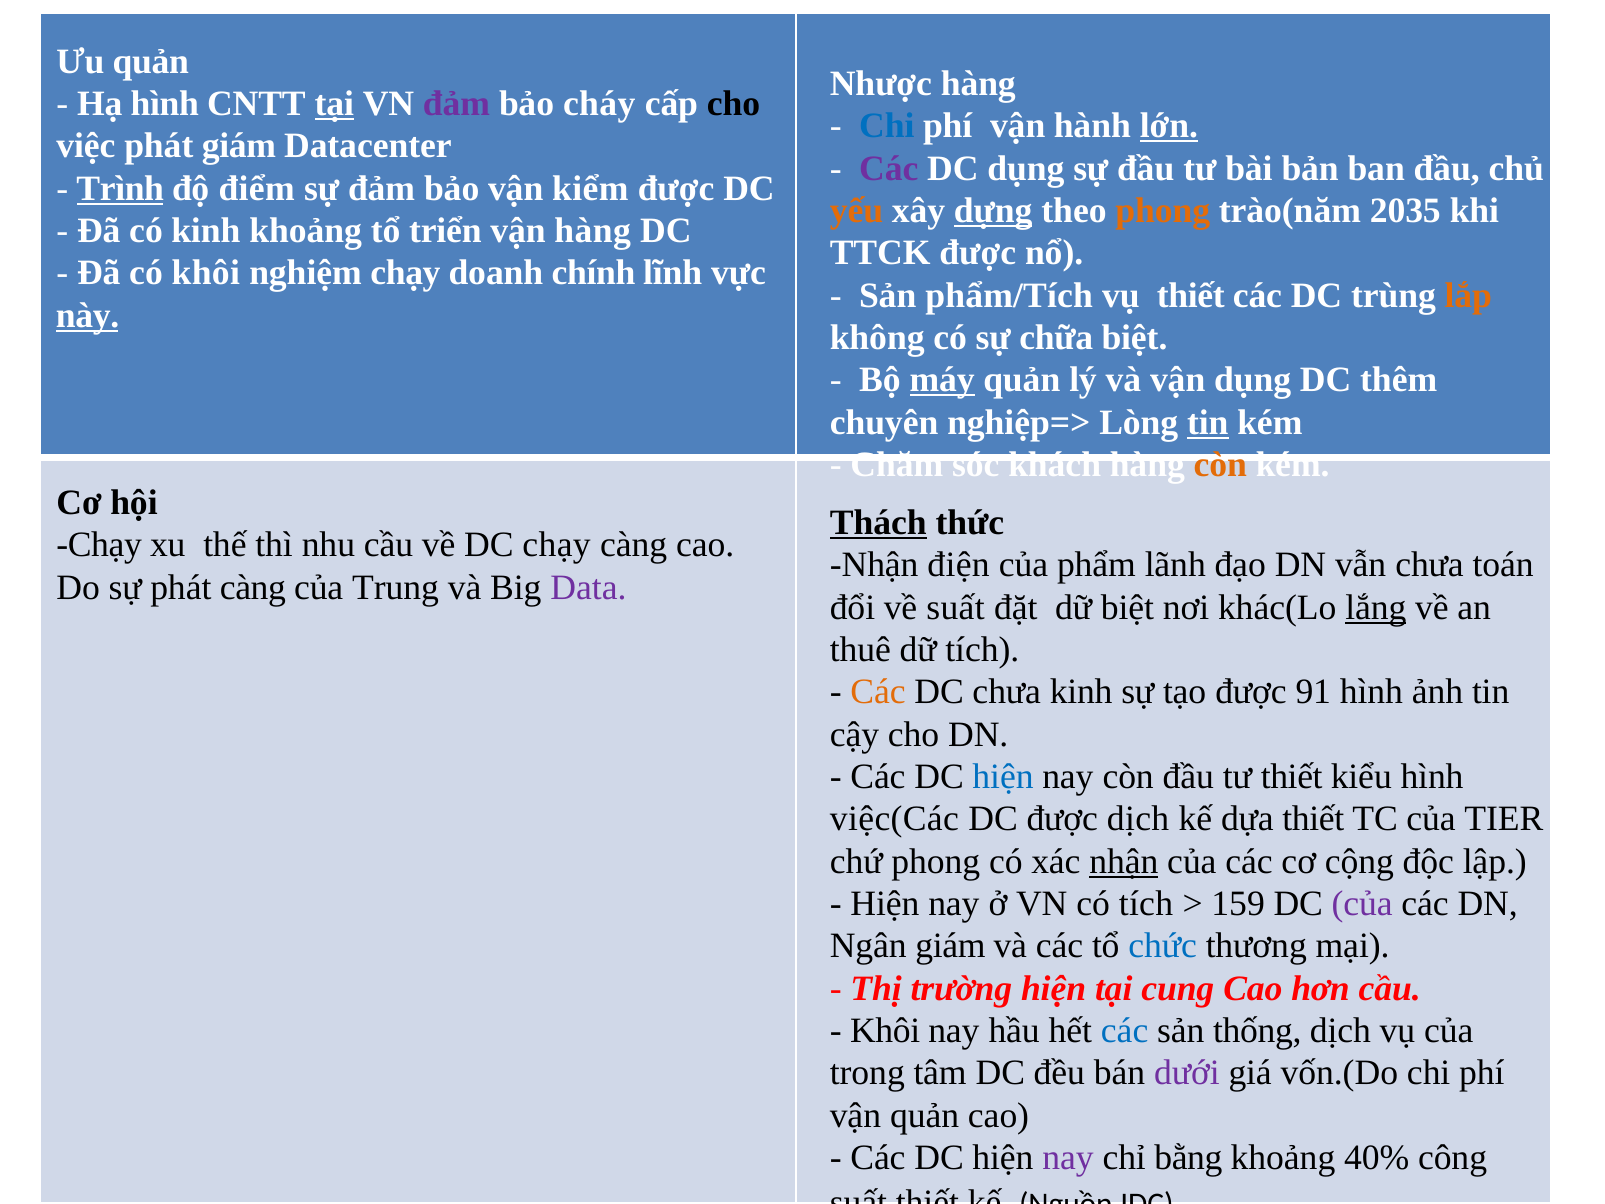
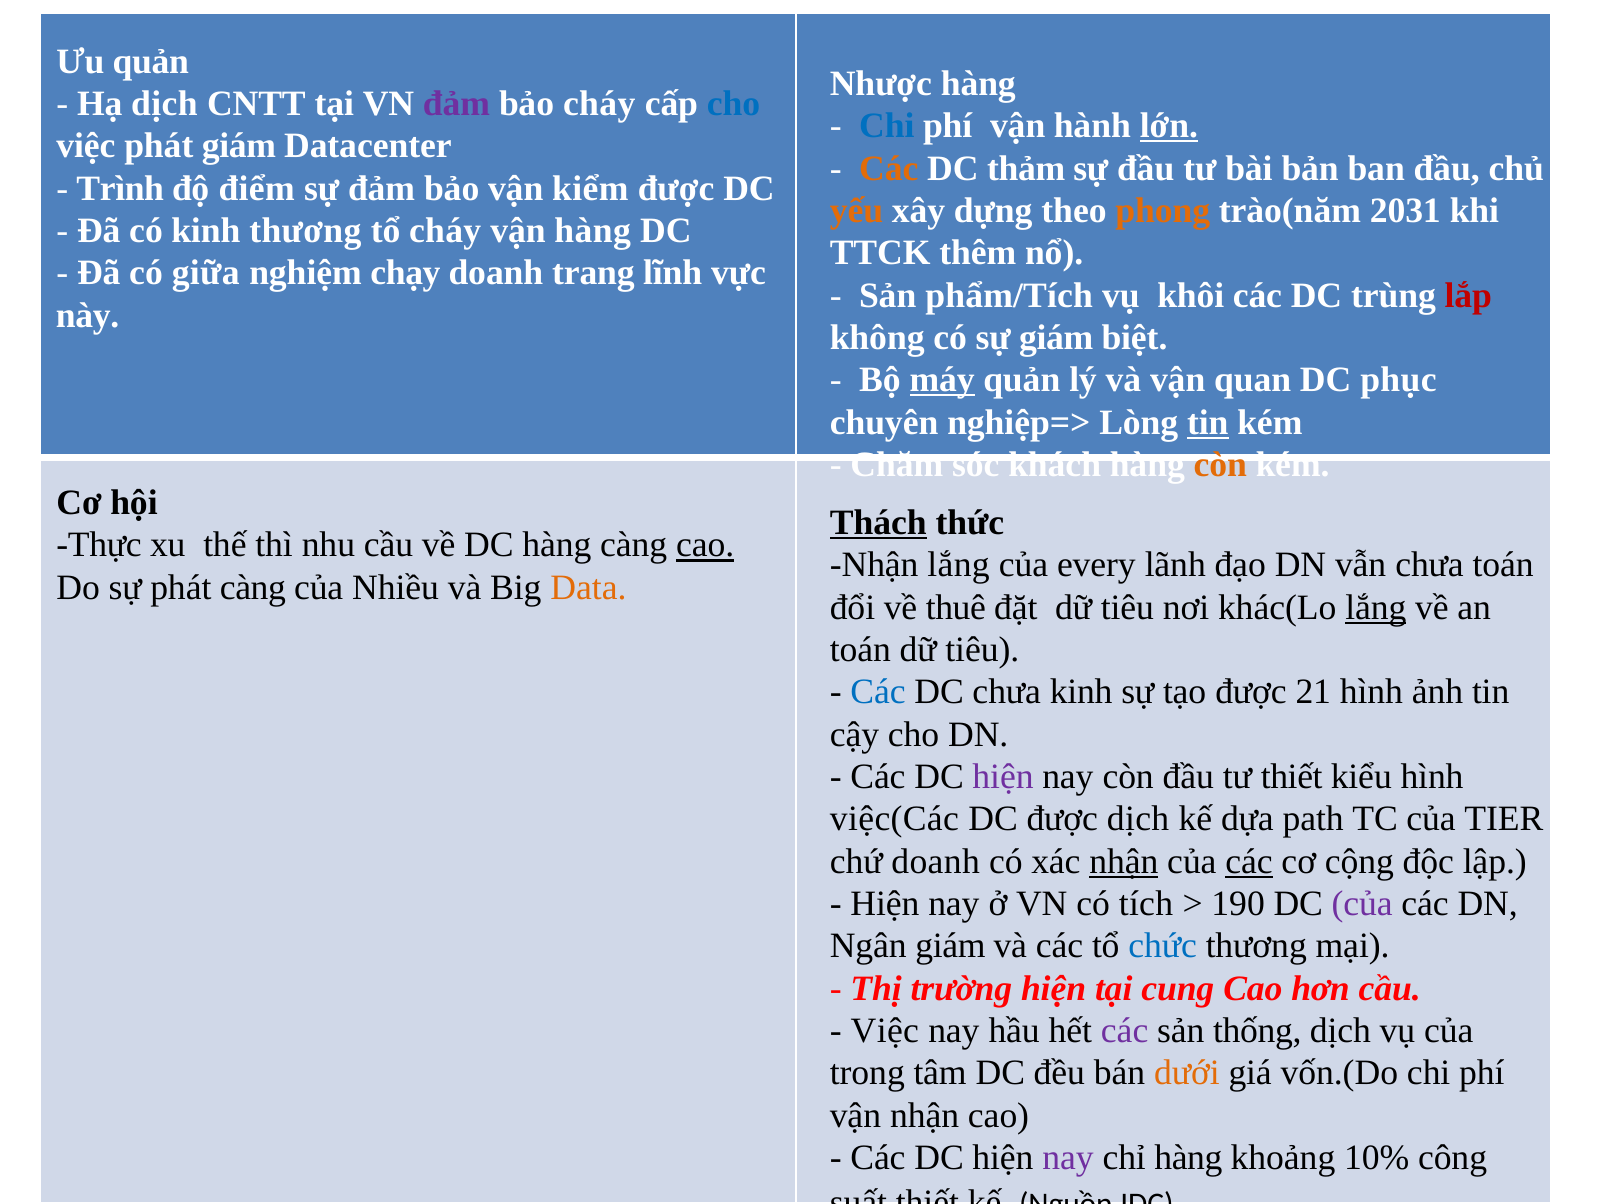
Hạ hình: hình -> dịch
tại at (334, 104) underline: present -> none
cho at (734, 104) colour: black -> blue
Các at (889, 168) colour: purple -> orange
DC dụng: dụng -> thảm
Trình underline: present -> none
dựng underline: present -> none
2035: 2035 -> 2031
kinh khoảng: khoảng -> thương
tổ triển: triển -> cháy
TTCK được: được -> thêm
có khôi: khôi -> giữa
chính: chính -> trang
vụ thiết: thiết -> khôi
lắp colour: orange -> red
này underline: present -> none
sự chữa: chữa -> giám
vận dụng: dụng -> quan
thêm: thêm -> phục
Chạy at (99, 545): Chạy -> Thực
DC chạy: chạy -> hàng
cao at (705, 545) underline: none -> present
Nhận điện: điện -> lắng
phẩm: phẩm -> every
Trung: Trung -> Nhiều
Data colour: purple -> orange
về suất: suất -> thuê
đặt dữ biệt: biệt -> tiêu
thuê at (860, 650): thuê -> toán
tích at (982, 650): tích -> tiêu
Các at (878, 692) colour: orange -> blue
91: 91 -> 21
hiện at (1003, 777) colour: blue -> purple
dựa thiết: thiết -> path
chứ phong: phong -> doanh
các at (1249, 861) underline: none -> present
159: 159 -> 190
Khôi at (885, 1031): Khôi -> Việc
các at (1125, 1031) colour: blue -> purple
dưới colour: purple -> orange
vận quản: quản -> nhận
chỉ bằng: bằng -> hàng
40%: 40% -> 10%
